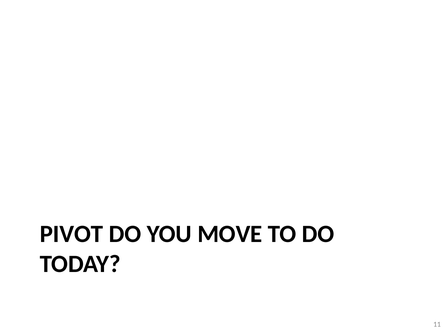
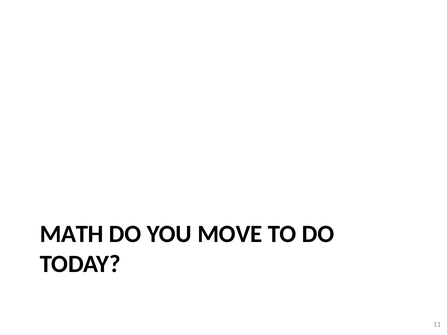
PIVOT: PIVOT -> MATH
